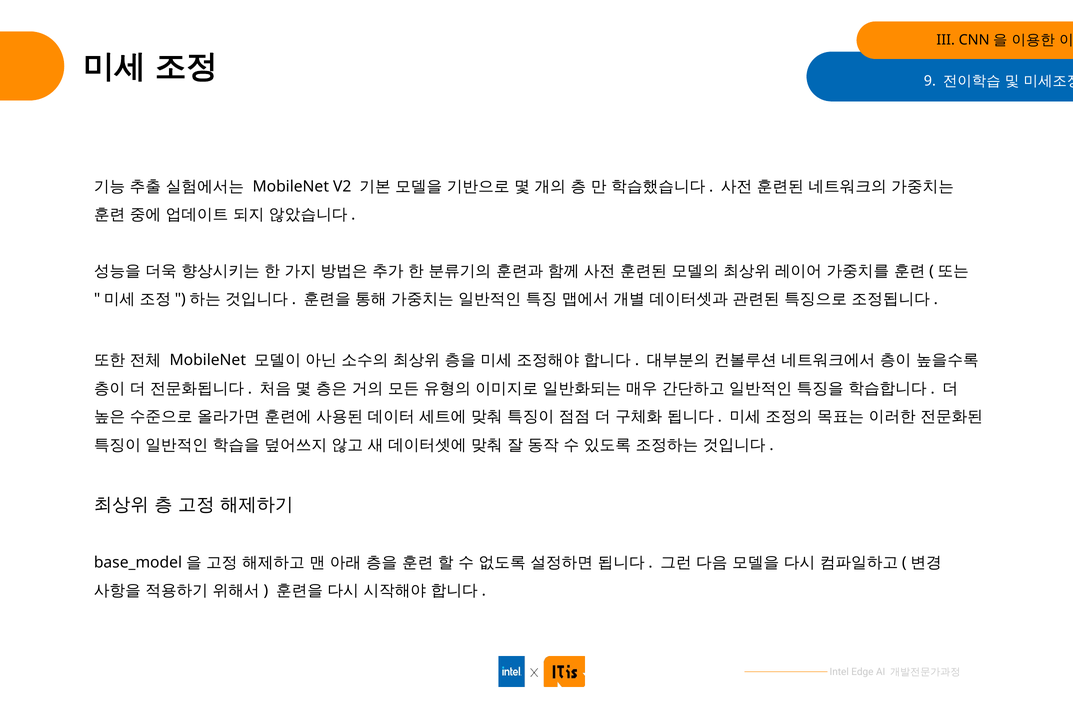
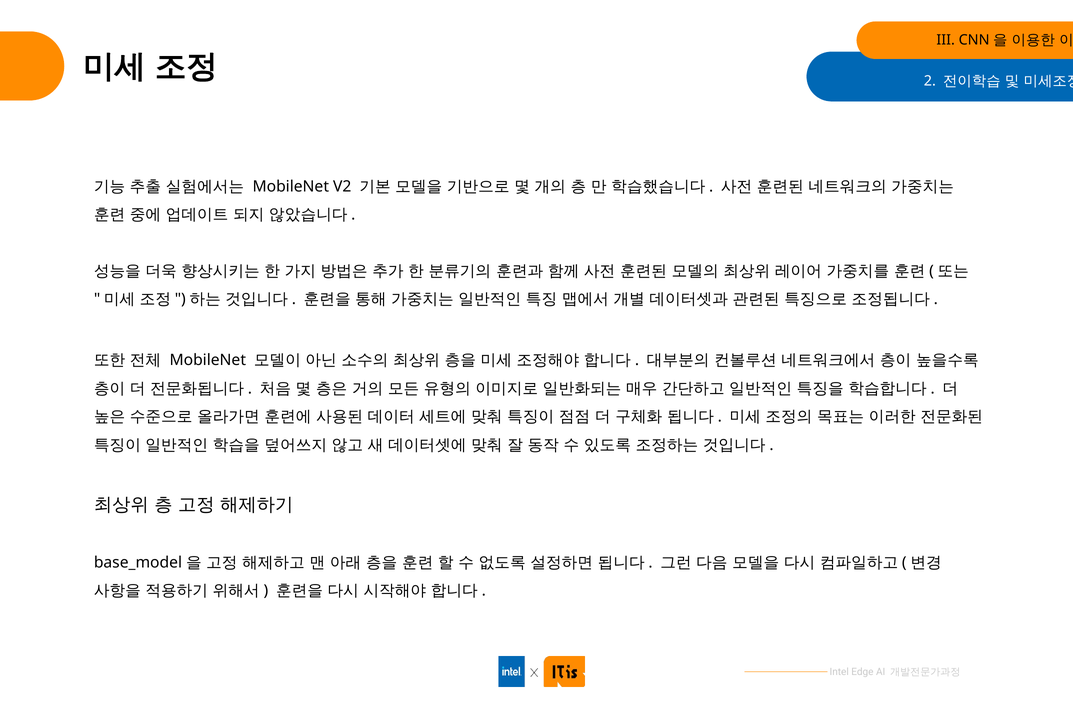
9: 9 -> 2
